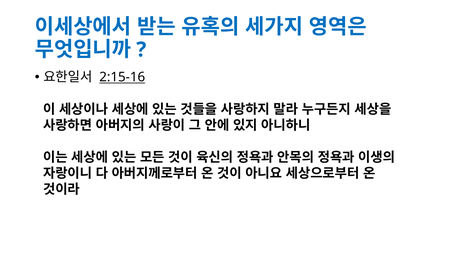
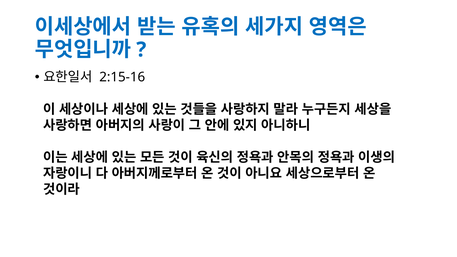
2:15-16 underline: present -> none
